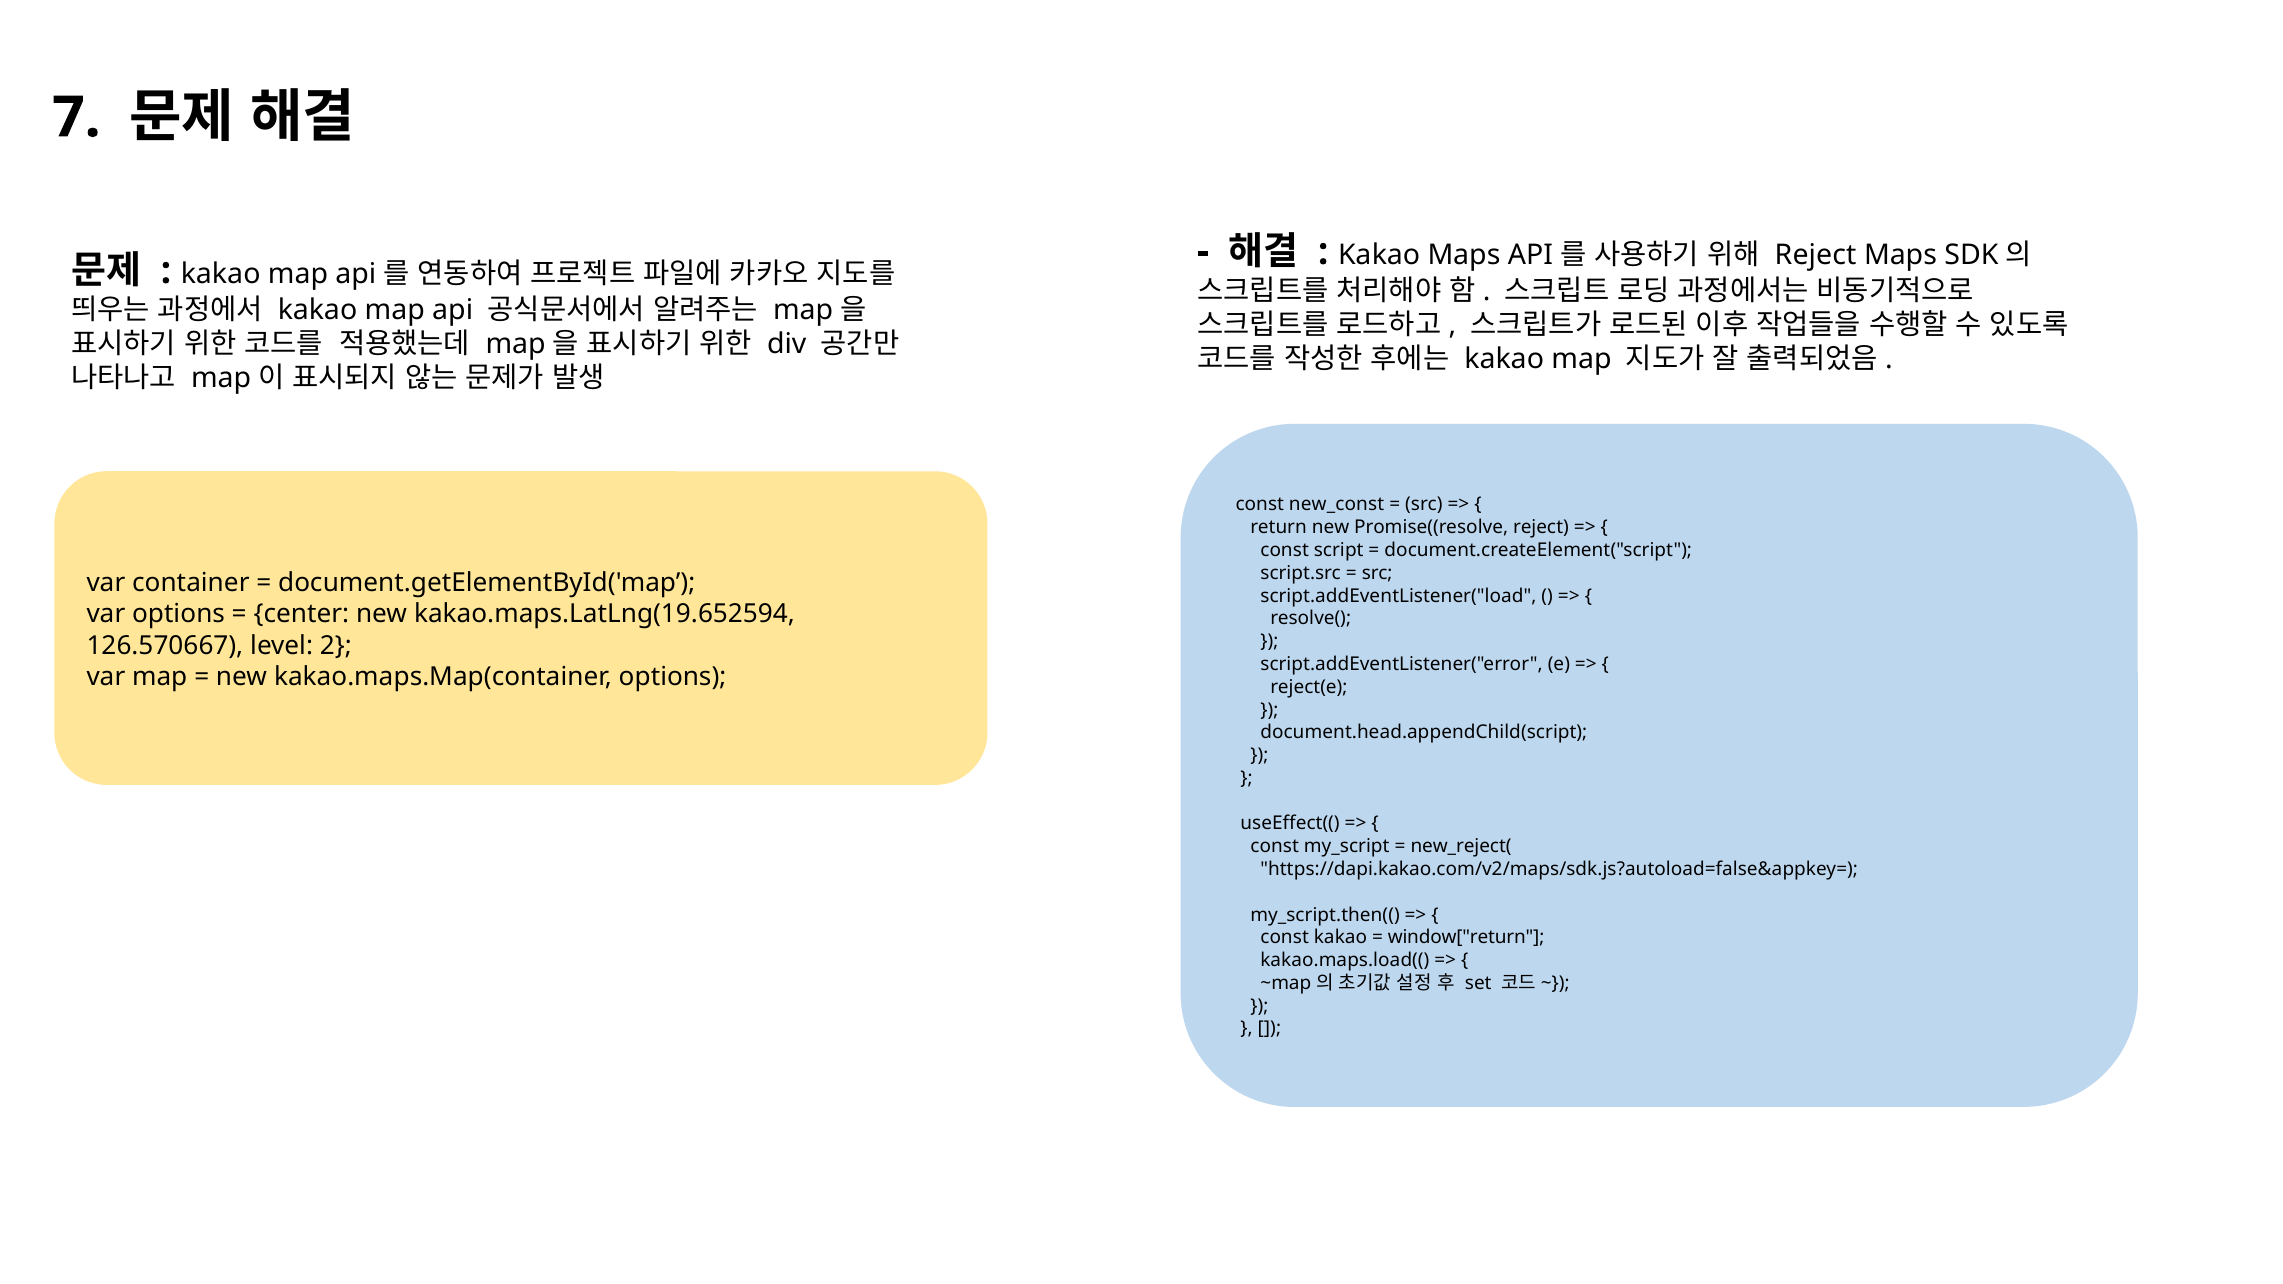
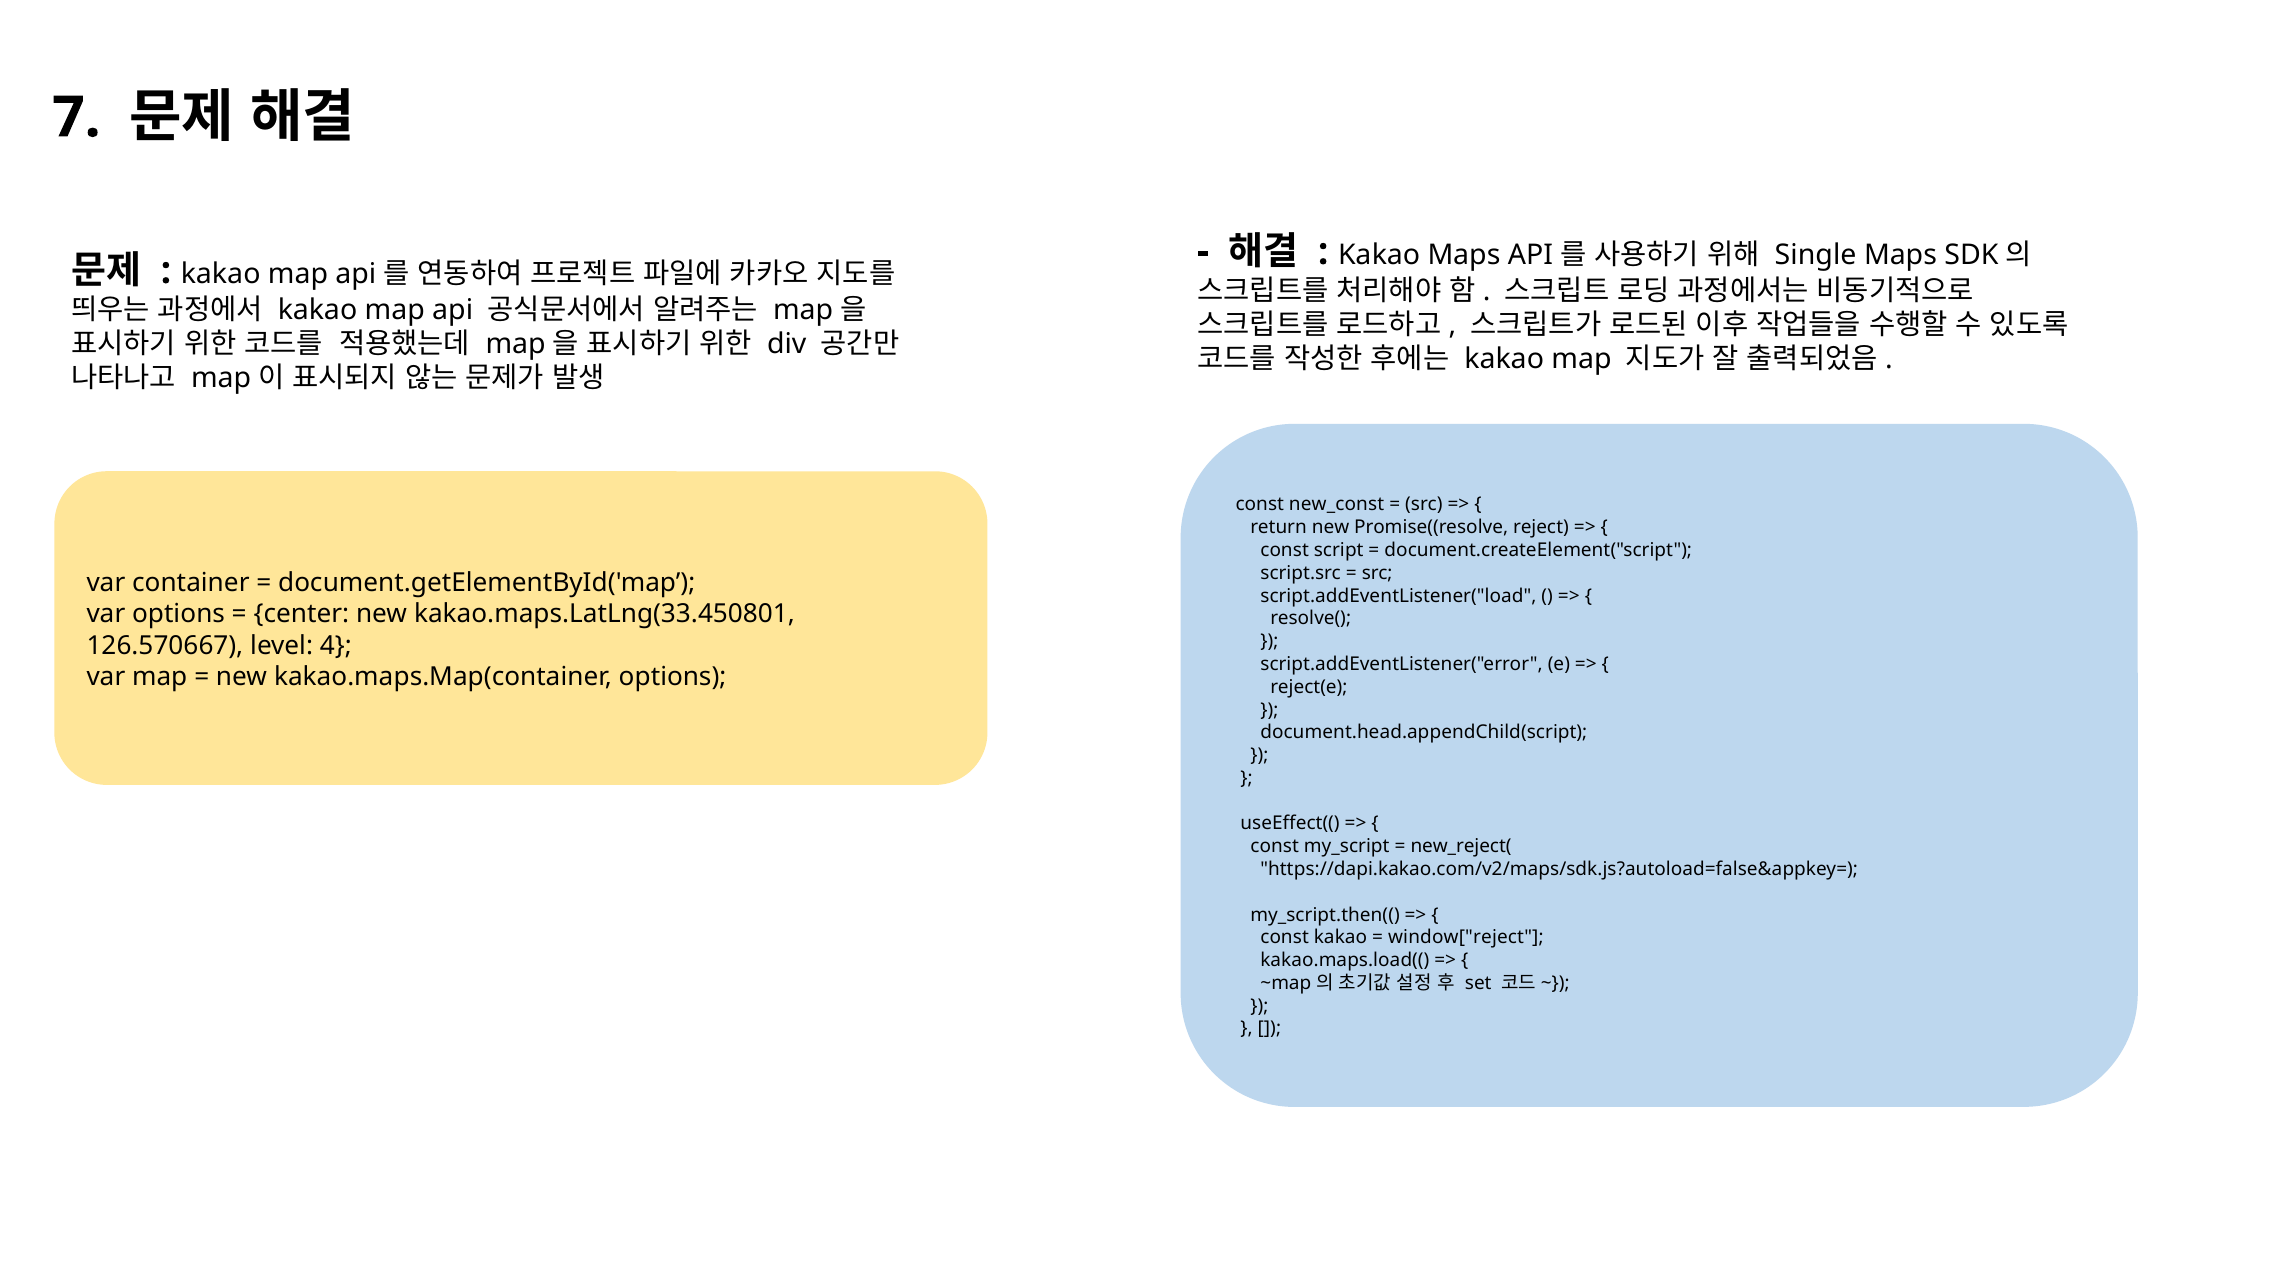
Reject at (1816, 255): Reject -> Single
kakao.maps.LatLng(19.652594: kakao.maps.LatLng(19.652594 -> kakao.maps.LatLng(33.450801
2: 2 -> 4
window["return: window["return -> window["reject
